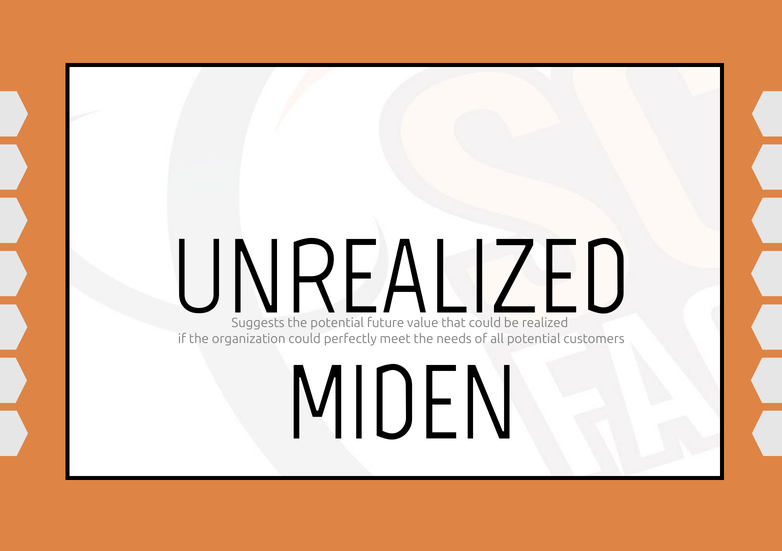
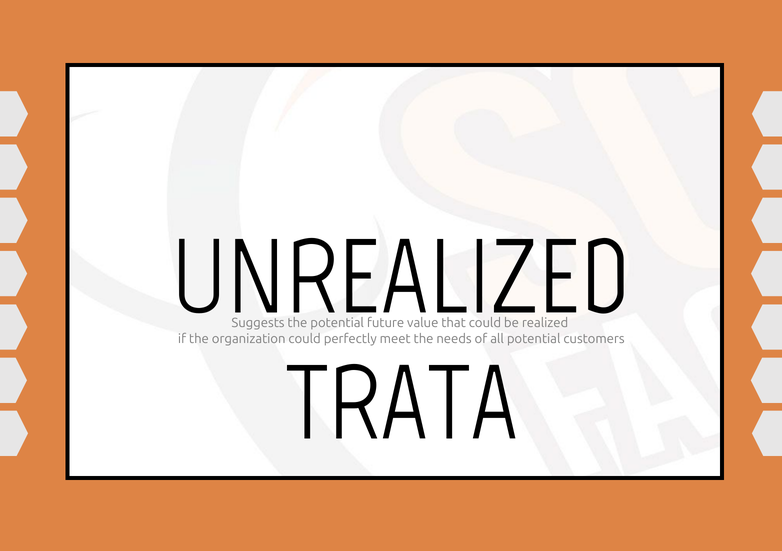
MIDEN: MIDEN -> TRATA
